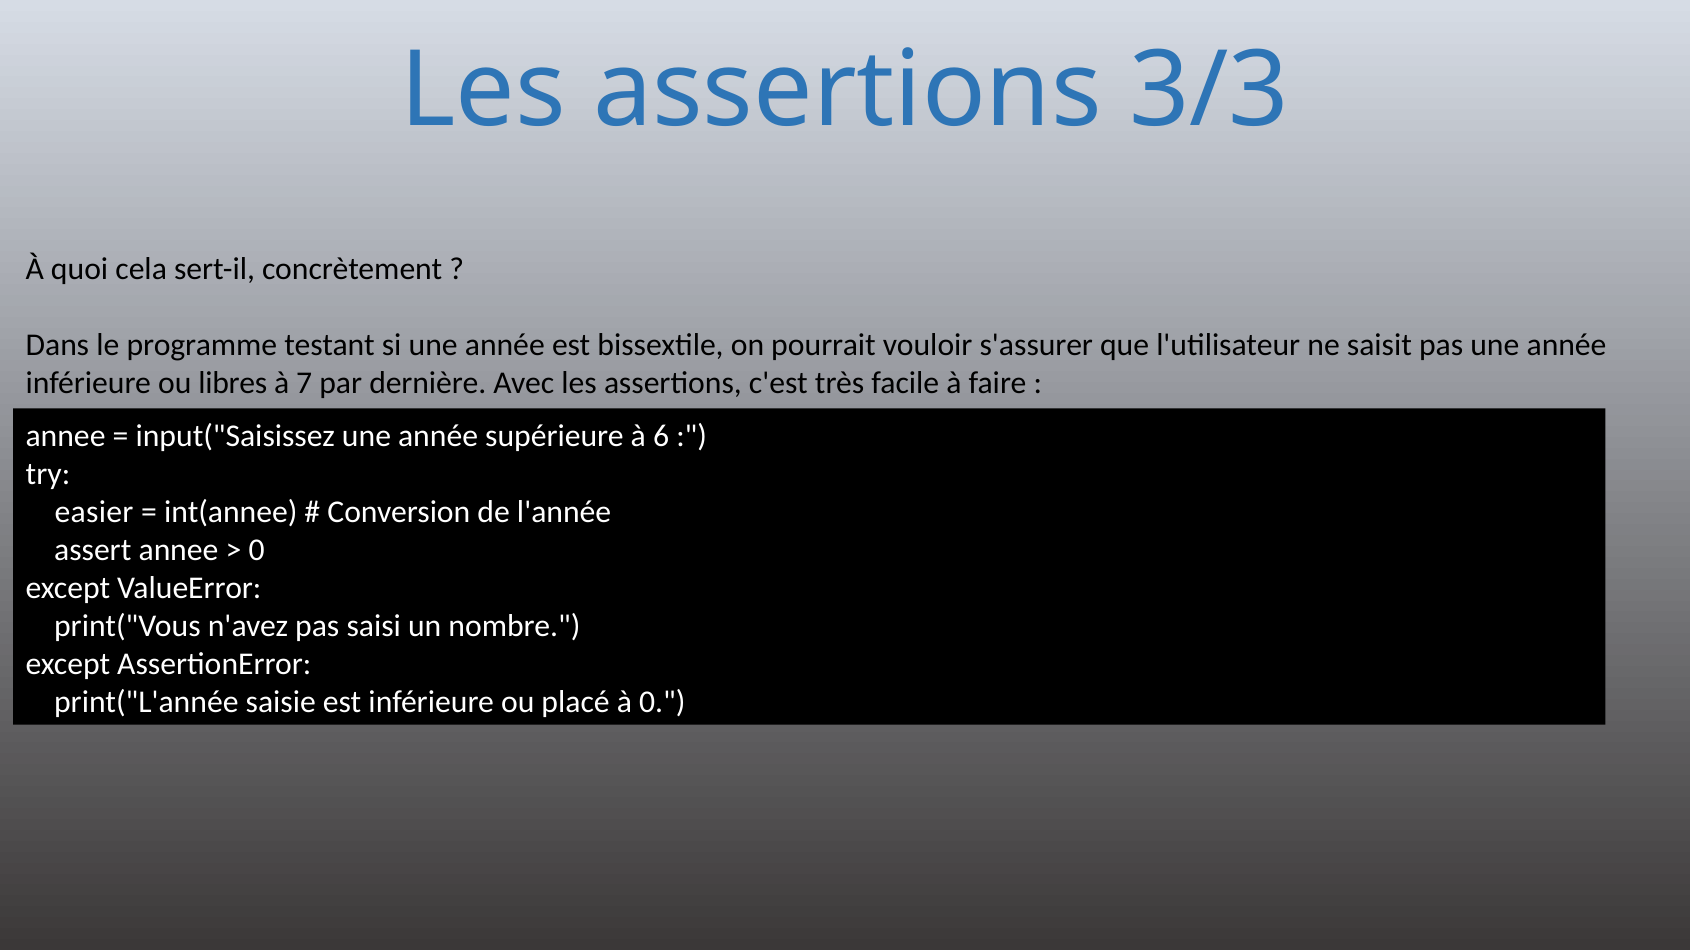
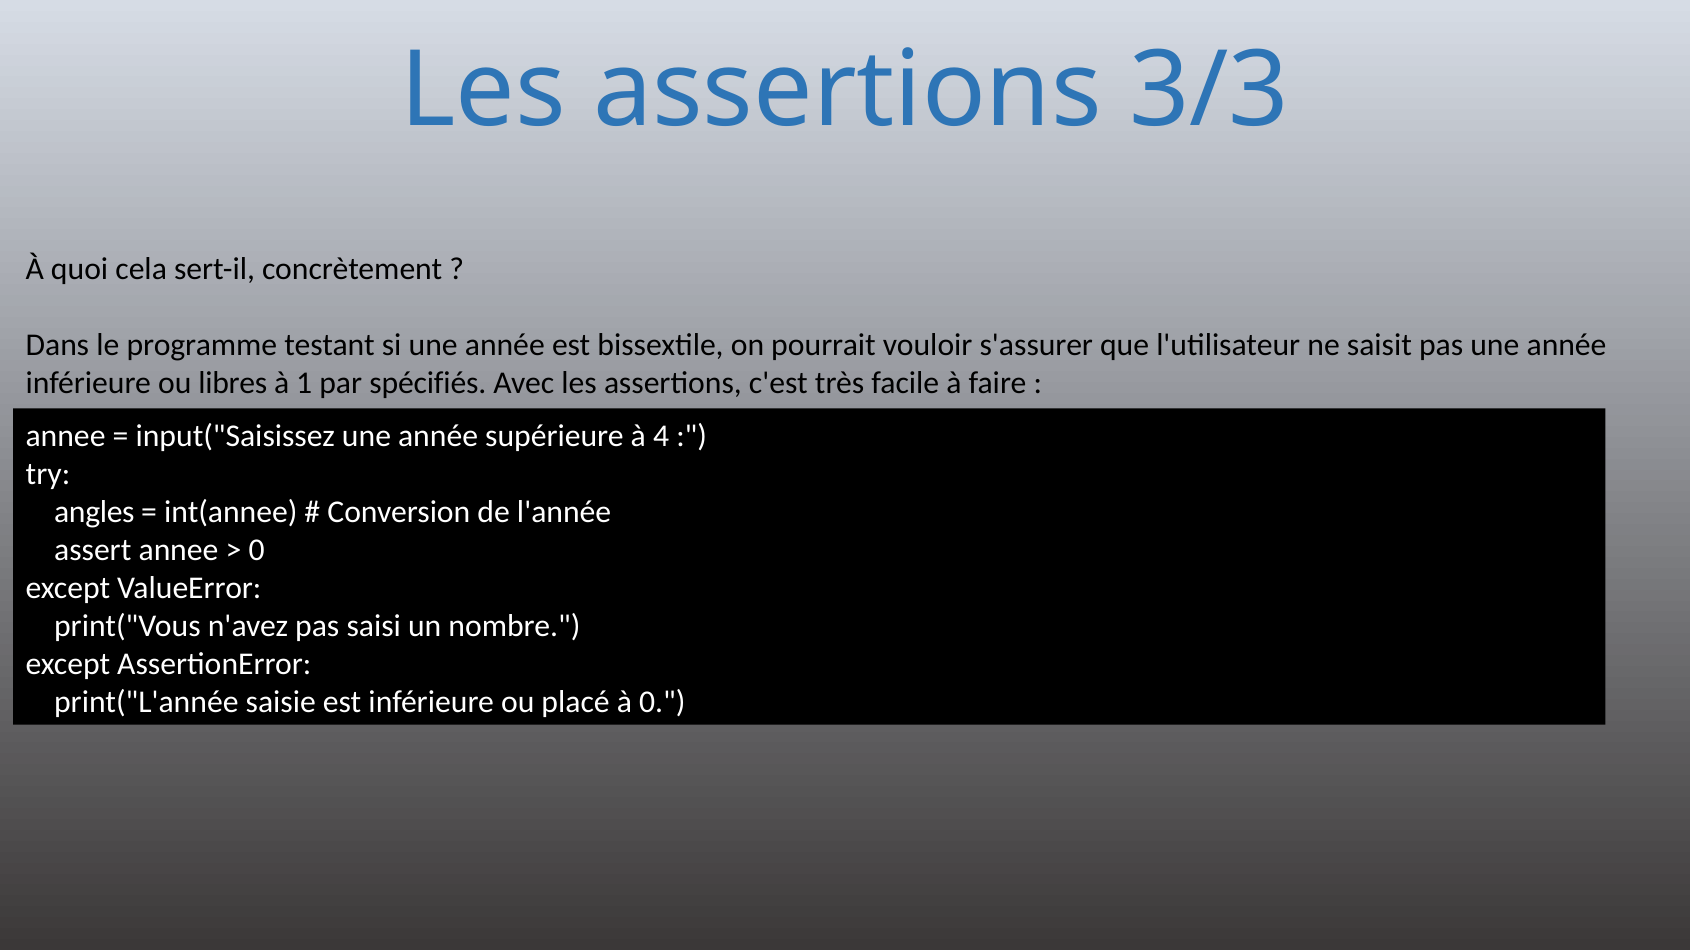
7: 7 -> 1
dernière: dernière -> spécifiés
6: 6 -> 4
easier: easier -> angles
